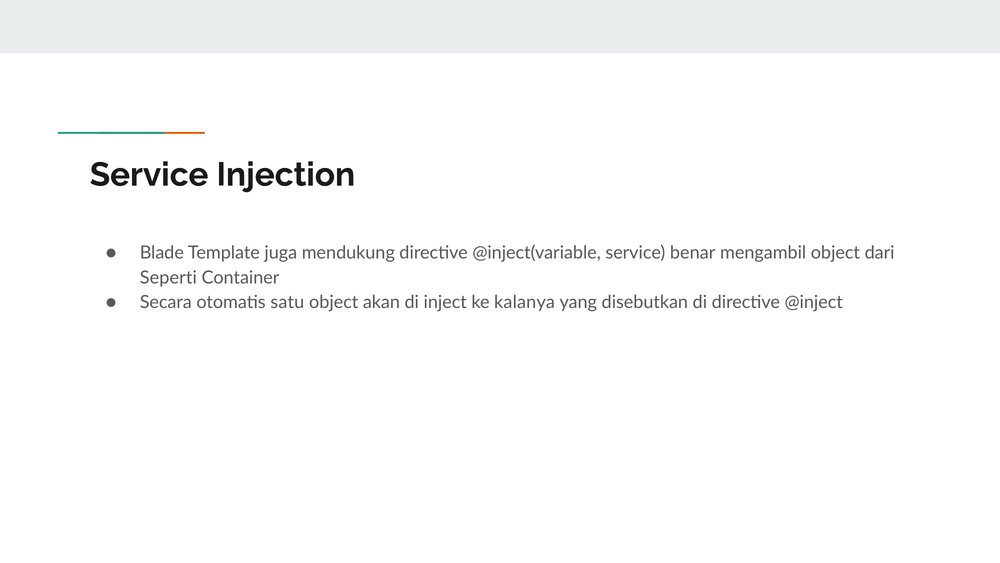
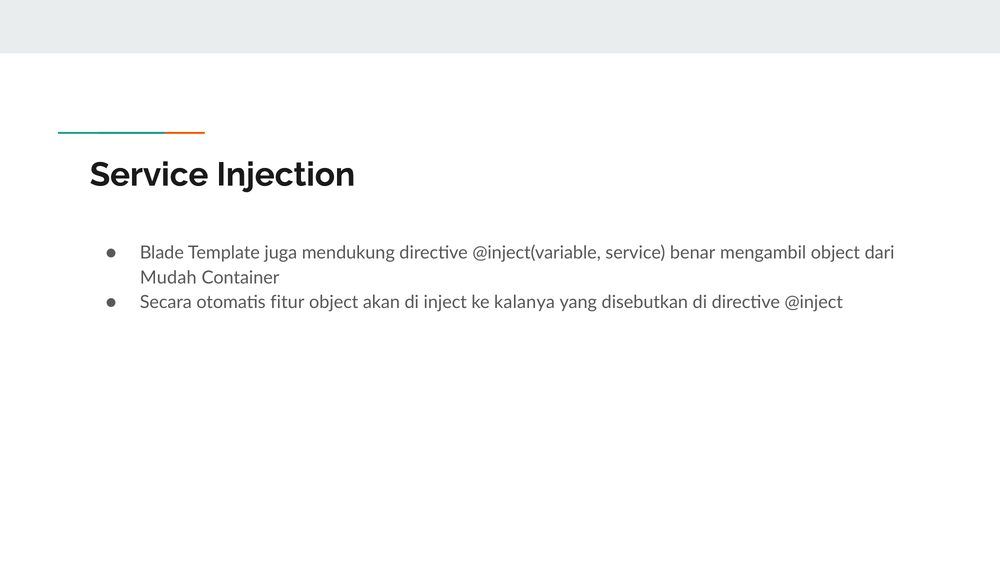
Seperti: Seperti -> Mudah
satu: satu -> fitur
